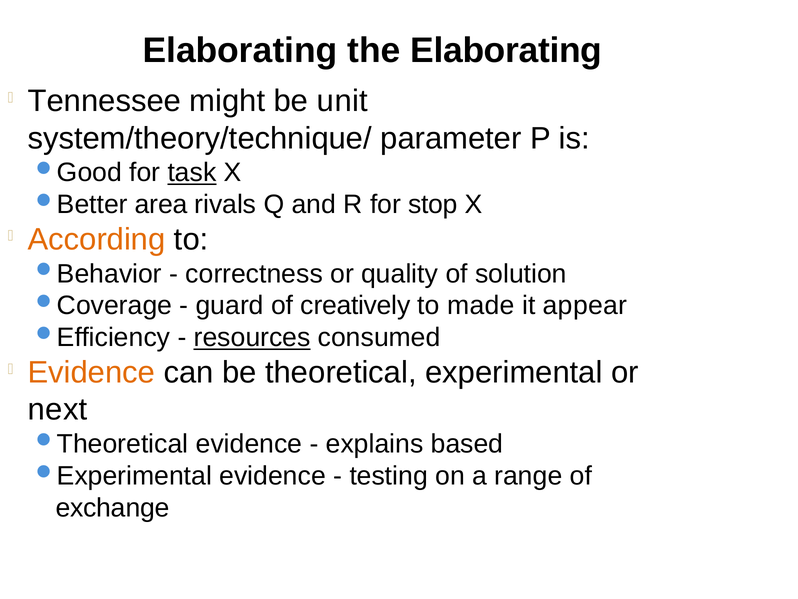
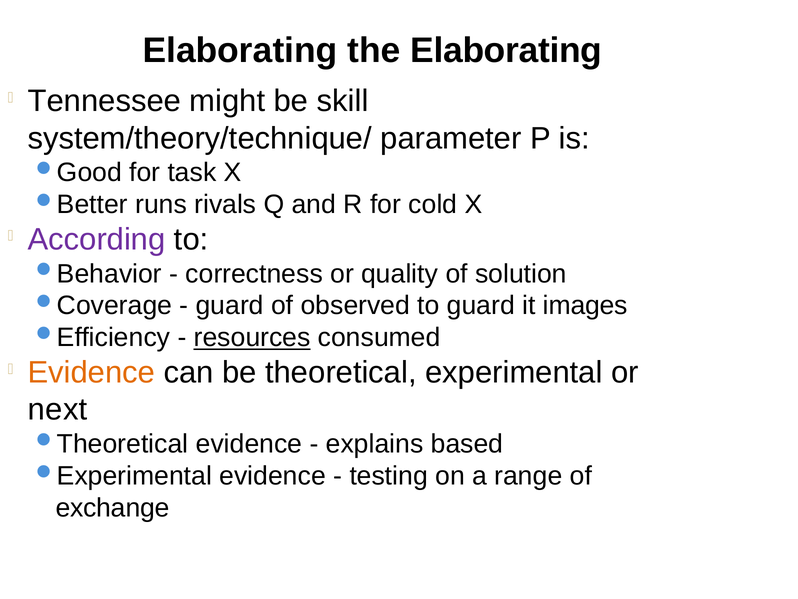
unit: unit -> skill
task underline: present -> none
area: area -> runs
stop: stop -> cold
According colour: orange -> purple
creatively: creatively -> observed
to made: made -> guard
appear: appear -> images
